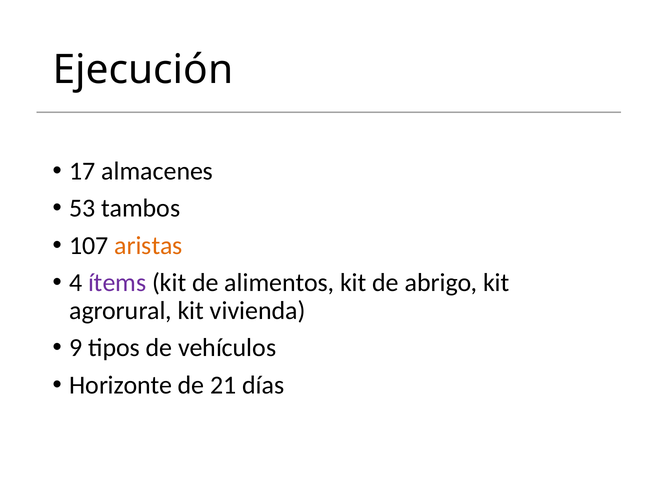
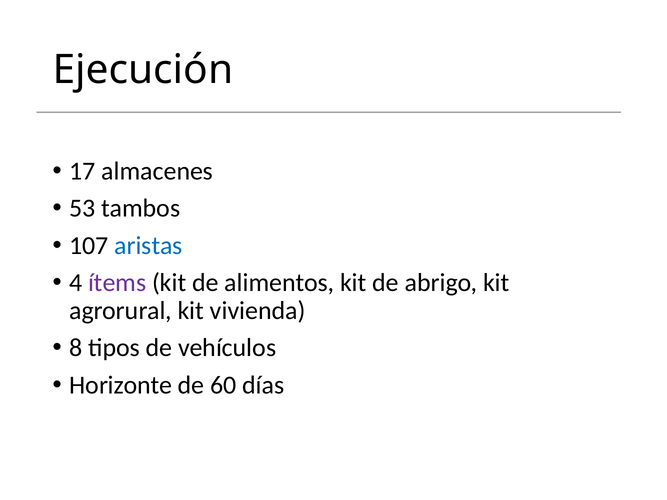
aristas colour: orange -> blue
9: 9 -> 8
21: 21 -> 60
